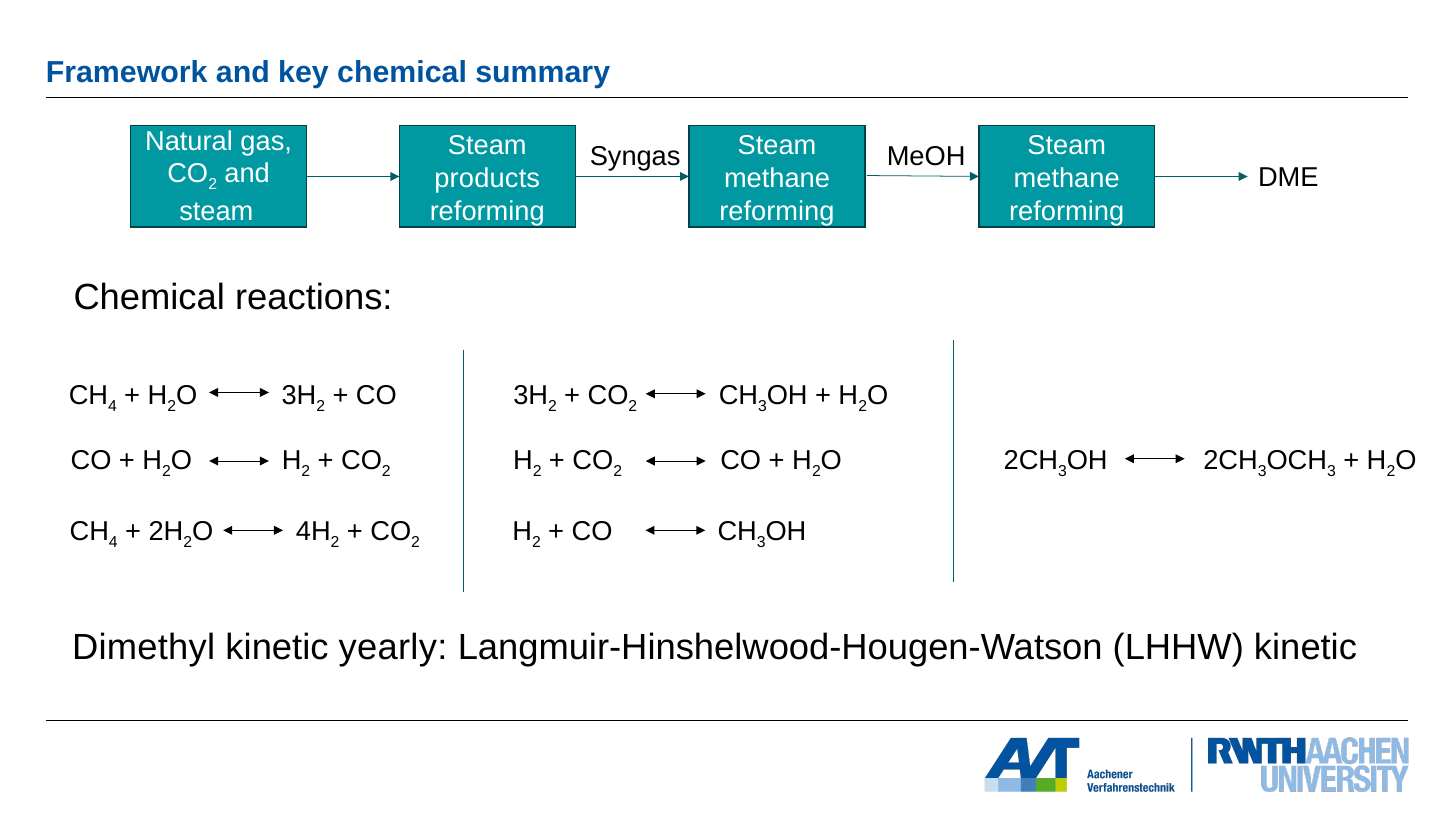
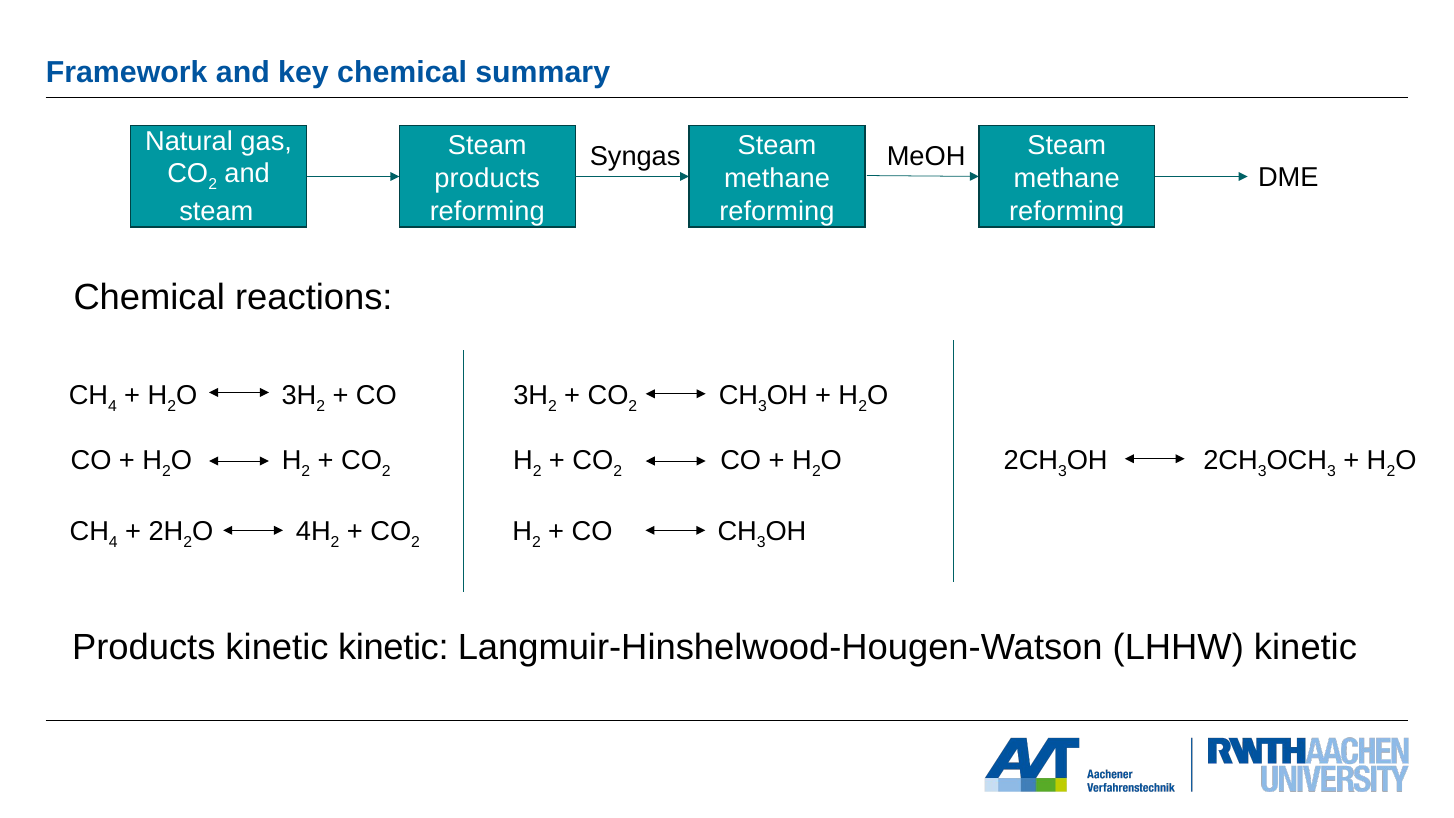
Dimethyl at (144, 647): Dimethyl -> Products
kinetic yearly: yearly -> kinetic
